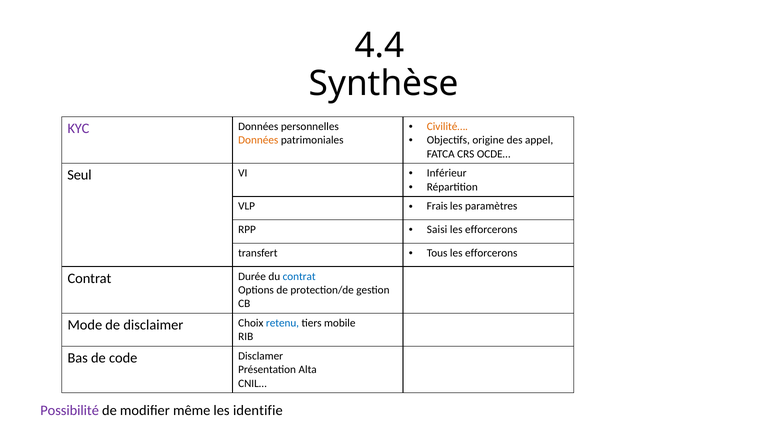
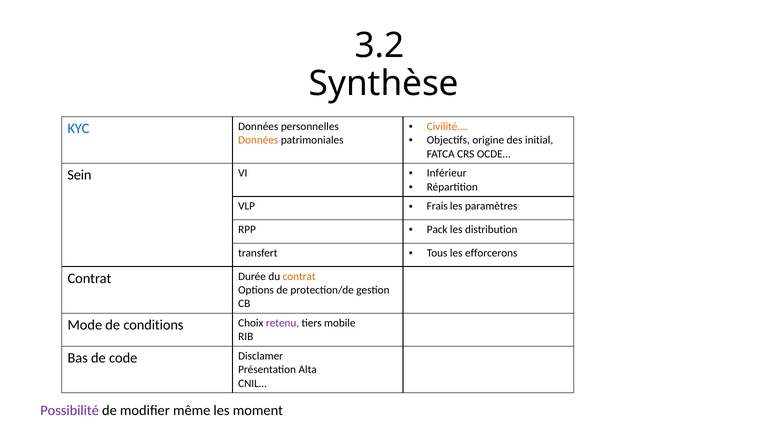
4.4: 4.4 -> 3.2
KYC colour: purple -> blue
appel: appel -> initial
Seul: Seul -> Sein
Saisi: Saisi -> Pack
efforcerons at (491, 230): efforcerons -> distribution
contrat at (299, 276) colour: blue -> orange
disclaimer: disclaimer -> conditions
retenu colour: blue -> purple
identifie: identifie -> moment
